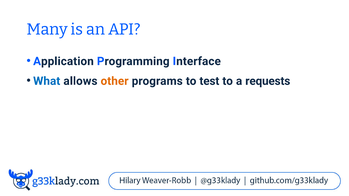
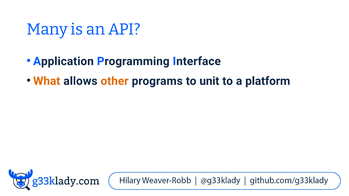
What colour: blue -> orange
test: test -> unit
requests: requests -> platform
